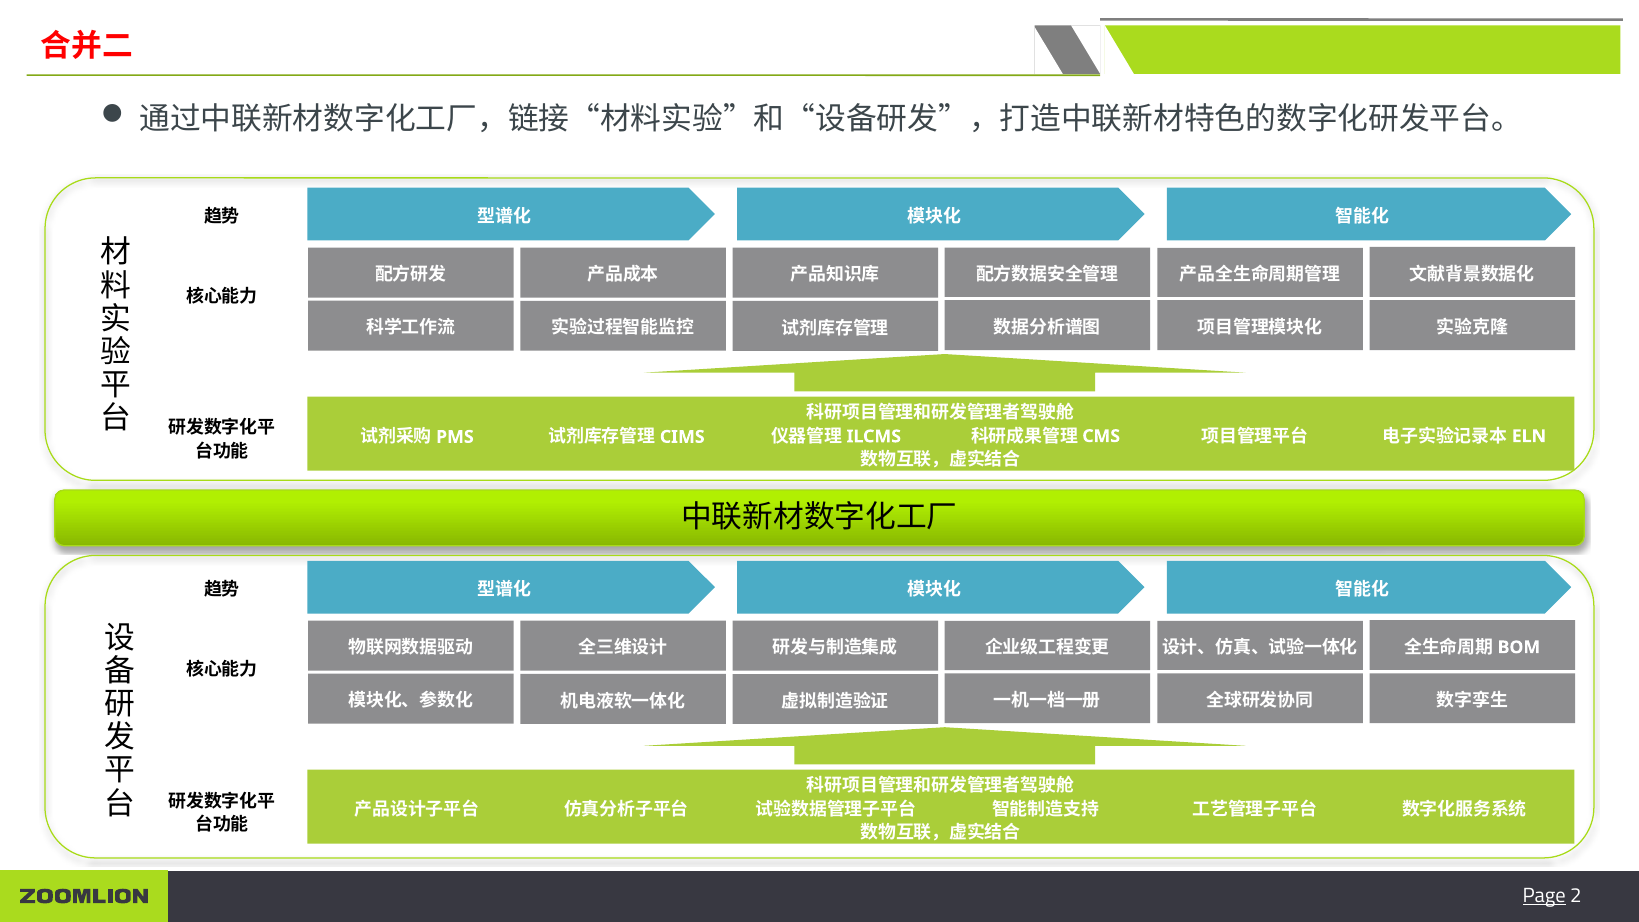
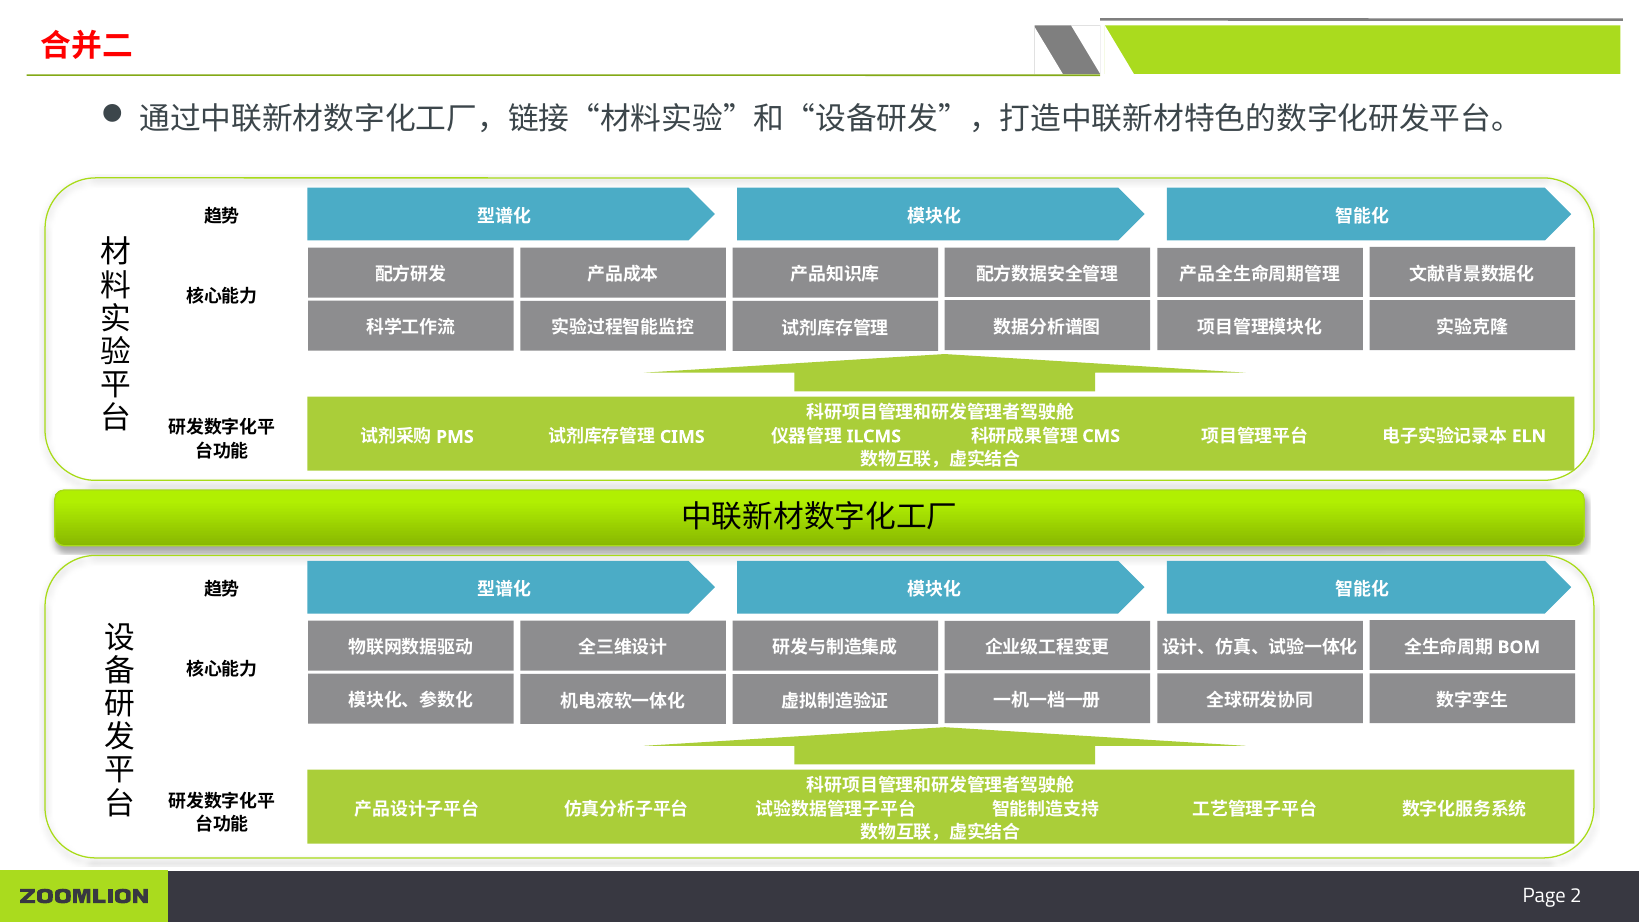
Page underline: present -> none
